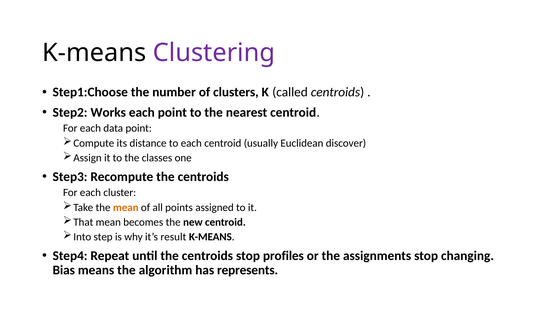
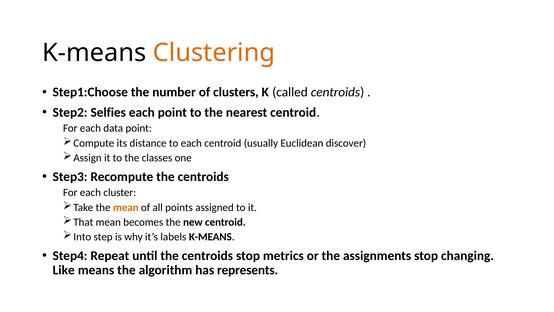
Clustering colour: purple -> orange
Works: Works -> Selfies
result: result -> labels
profiles: profiles -> metrics
Bias: Bias -> Like
